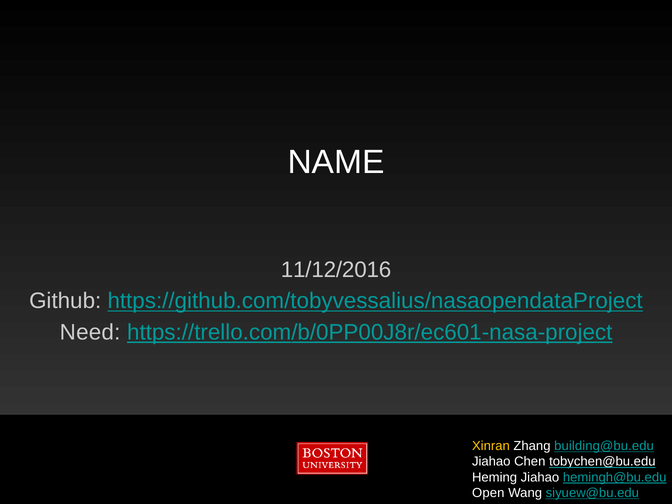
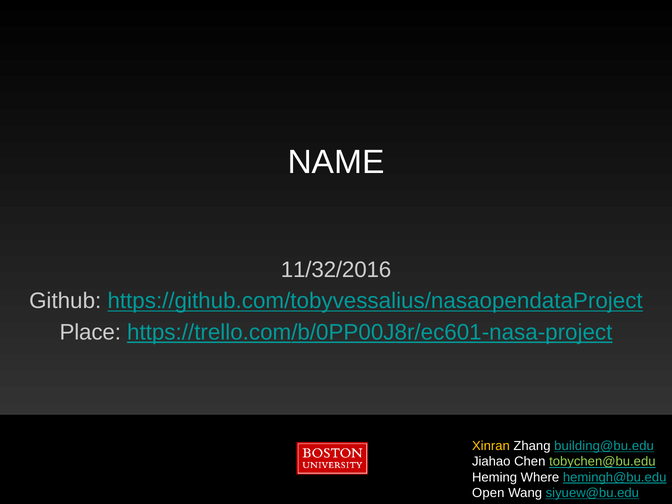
11/12/2016: 11/12/2016 -> 11/32/2016
Need: Need -> Place
tobychen@bu.edu colour: white -> light green
Heming Jiahao: Jiahao -> Where
